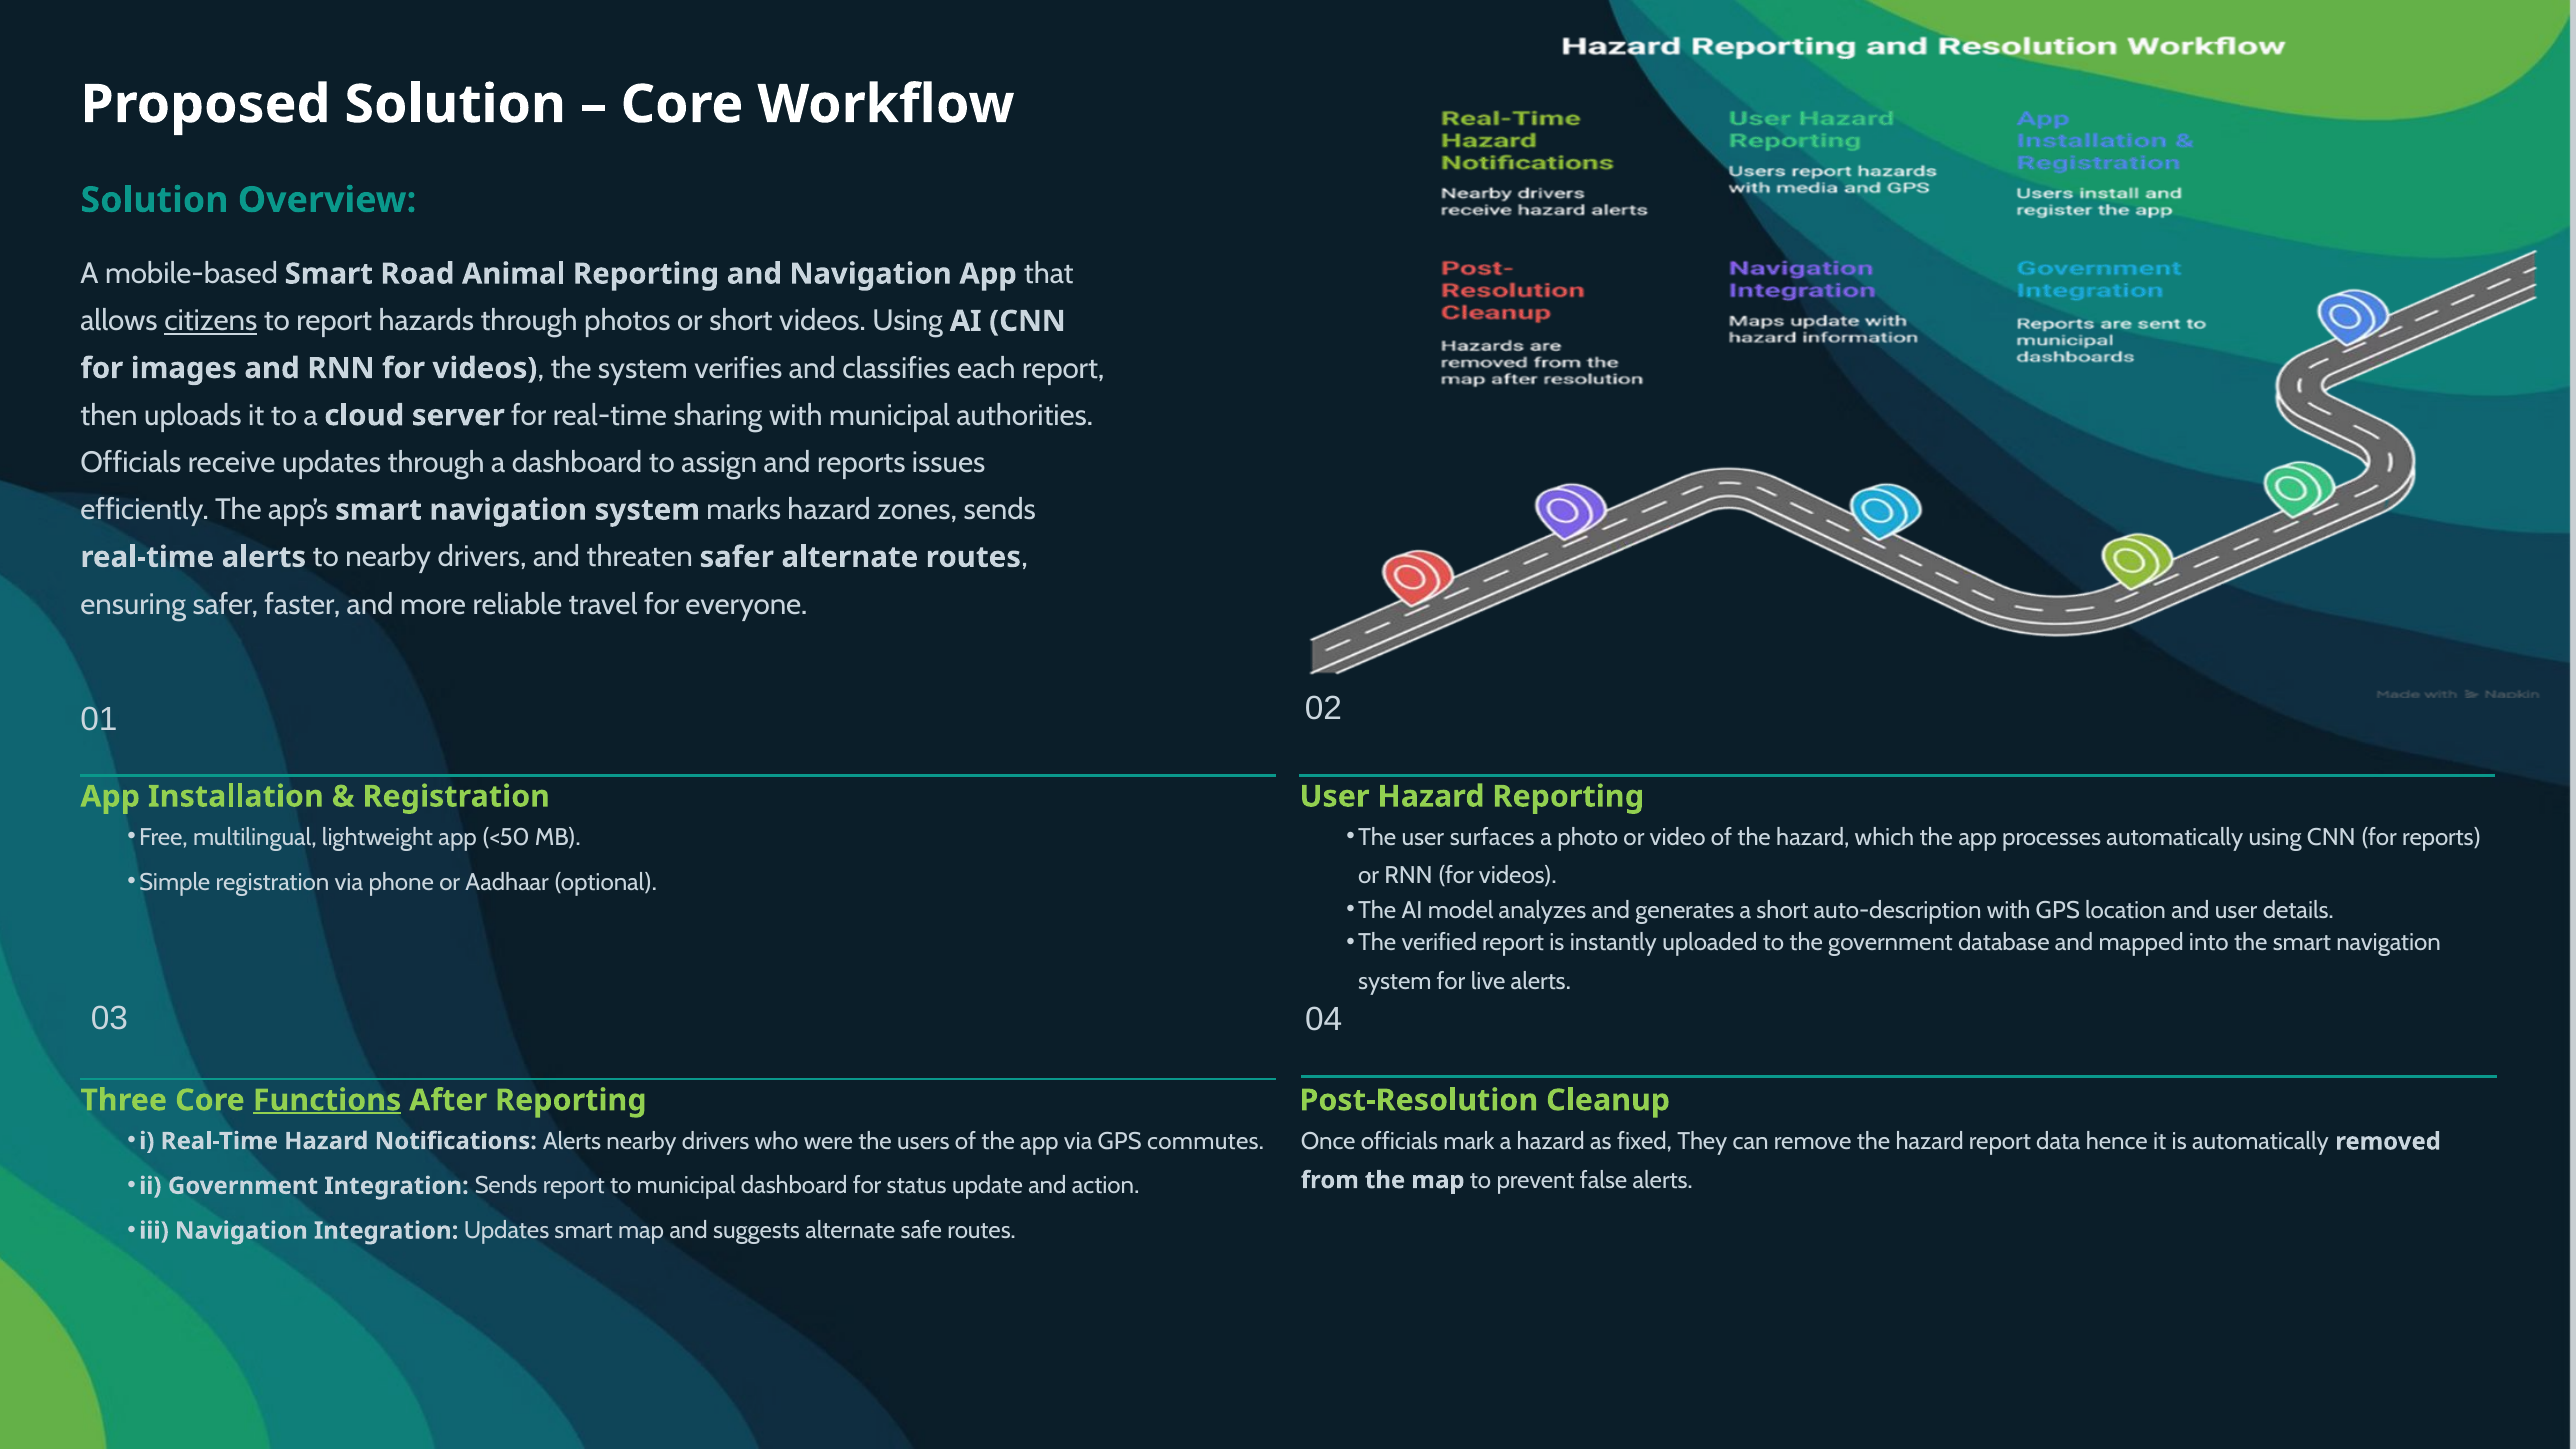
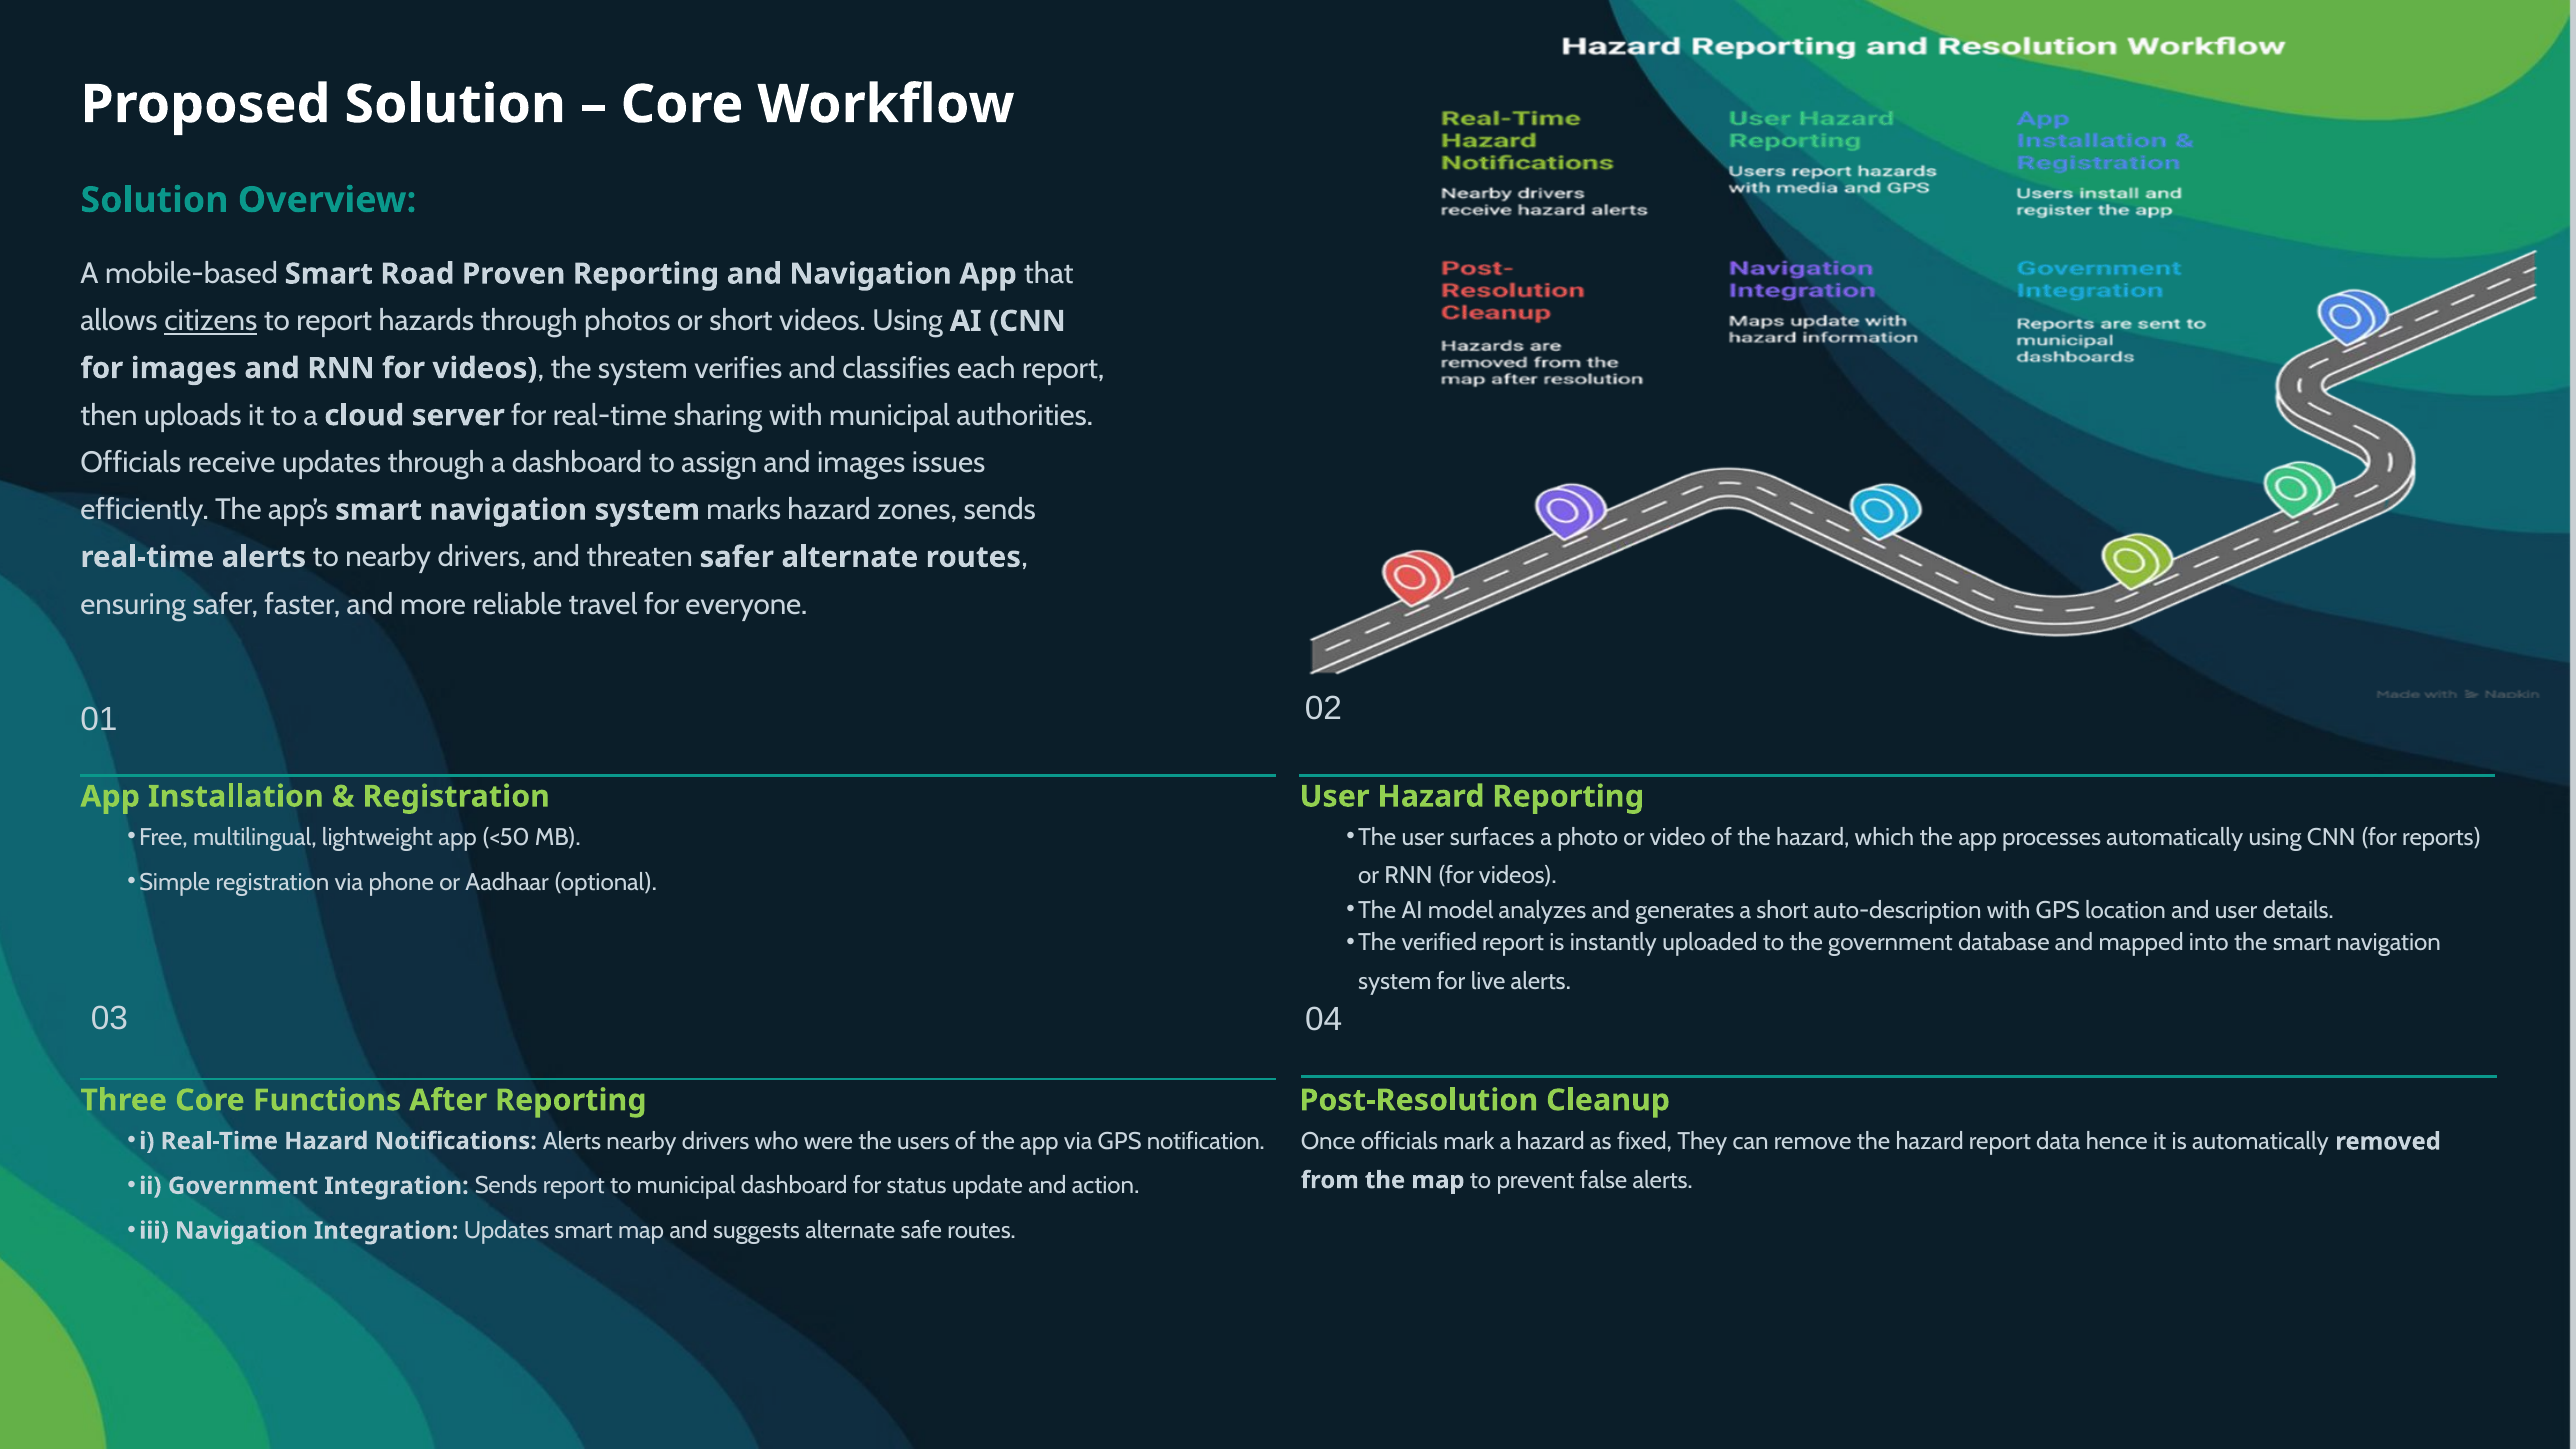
Animal: Animal -> Proven
and reports: reports -> images
Functions underline: present -> none
commutes: commutes -> notification
